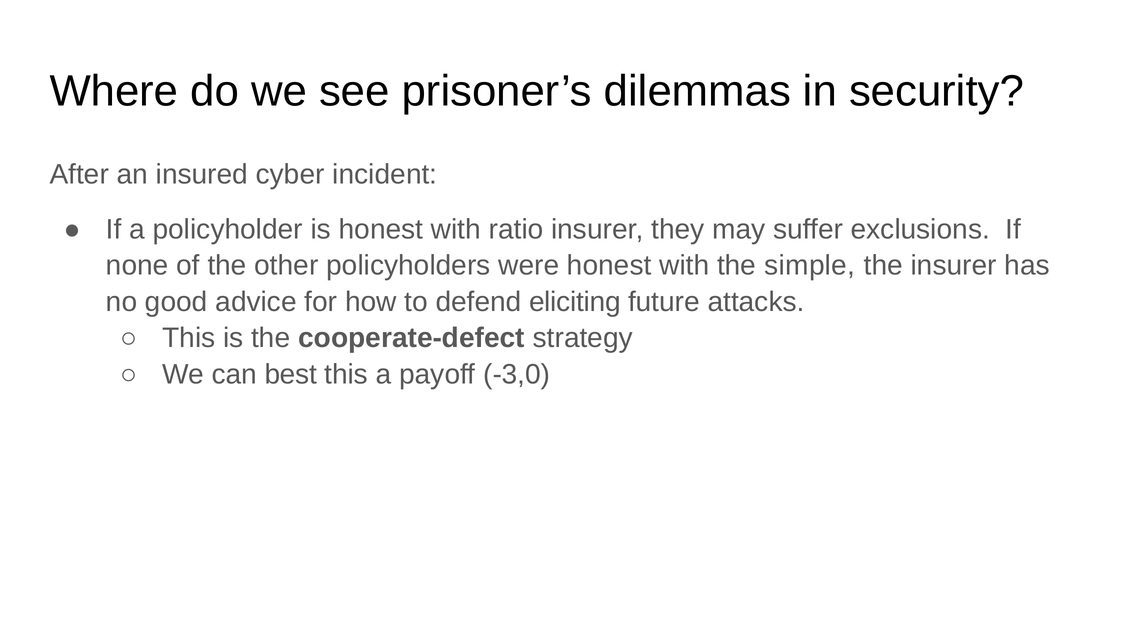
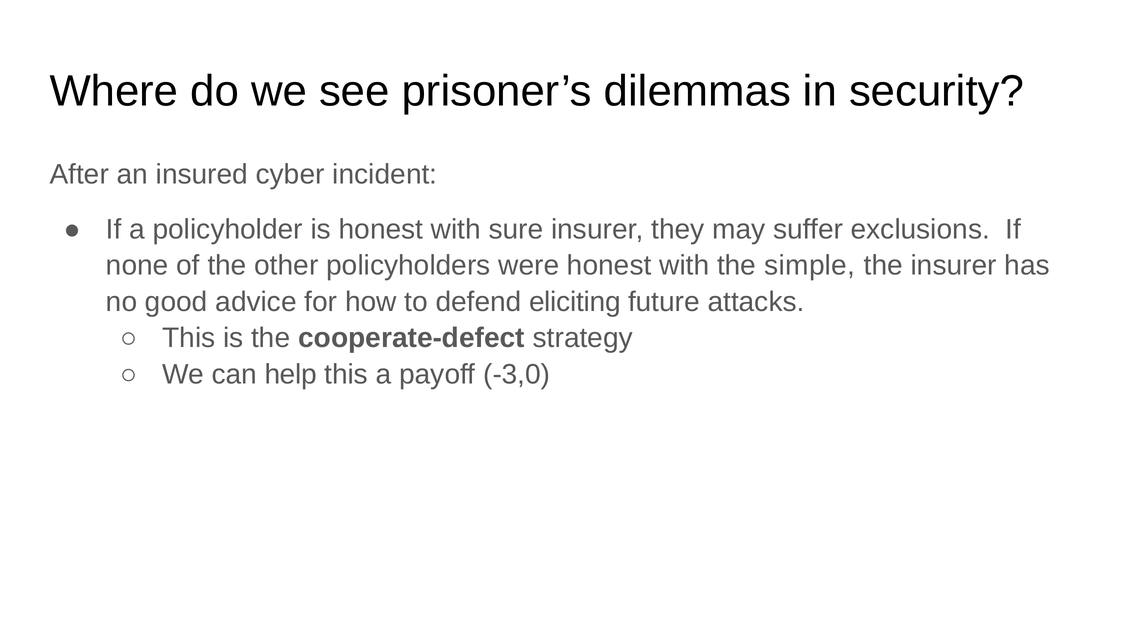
ratio: ratio -> sure
best: best -> help
